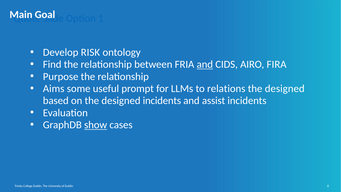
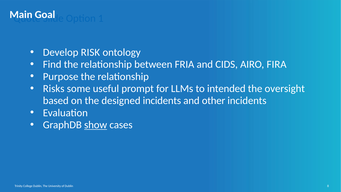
and at (205, 64) underline: present -> none
Aims: Aims -> Risks
relations: relations -> intended
designed at (285, 89): designed -> oversight
assist: assist -> other
